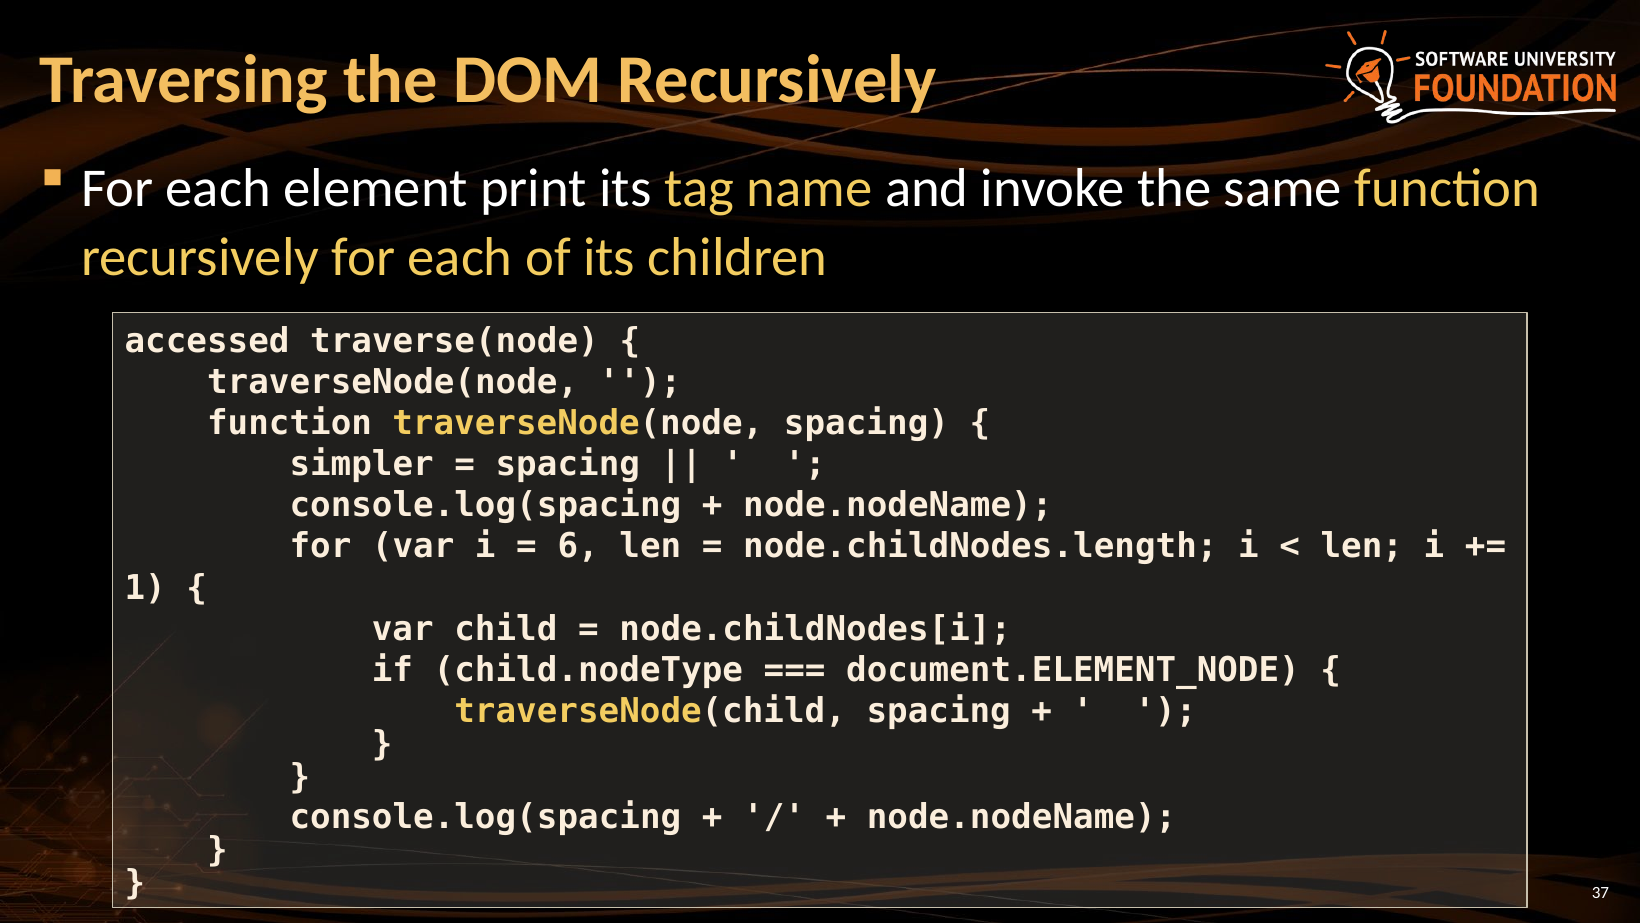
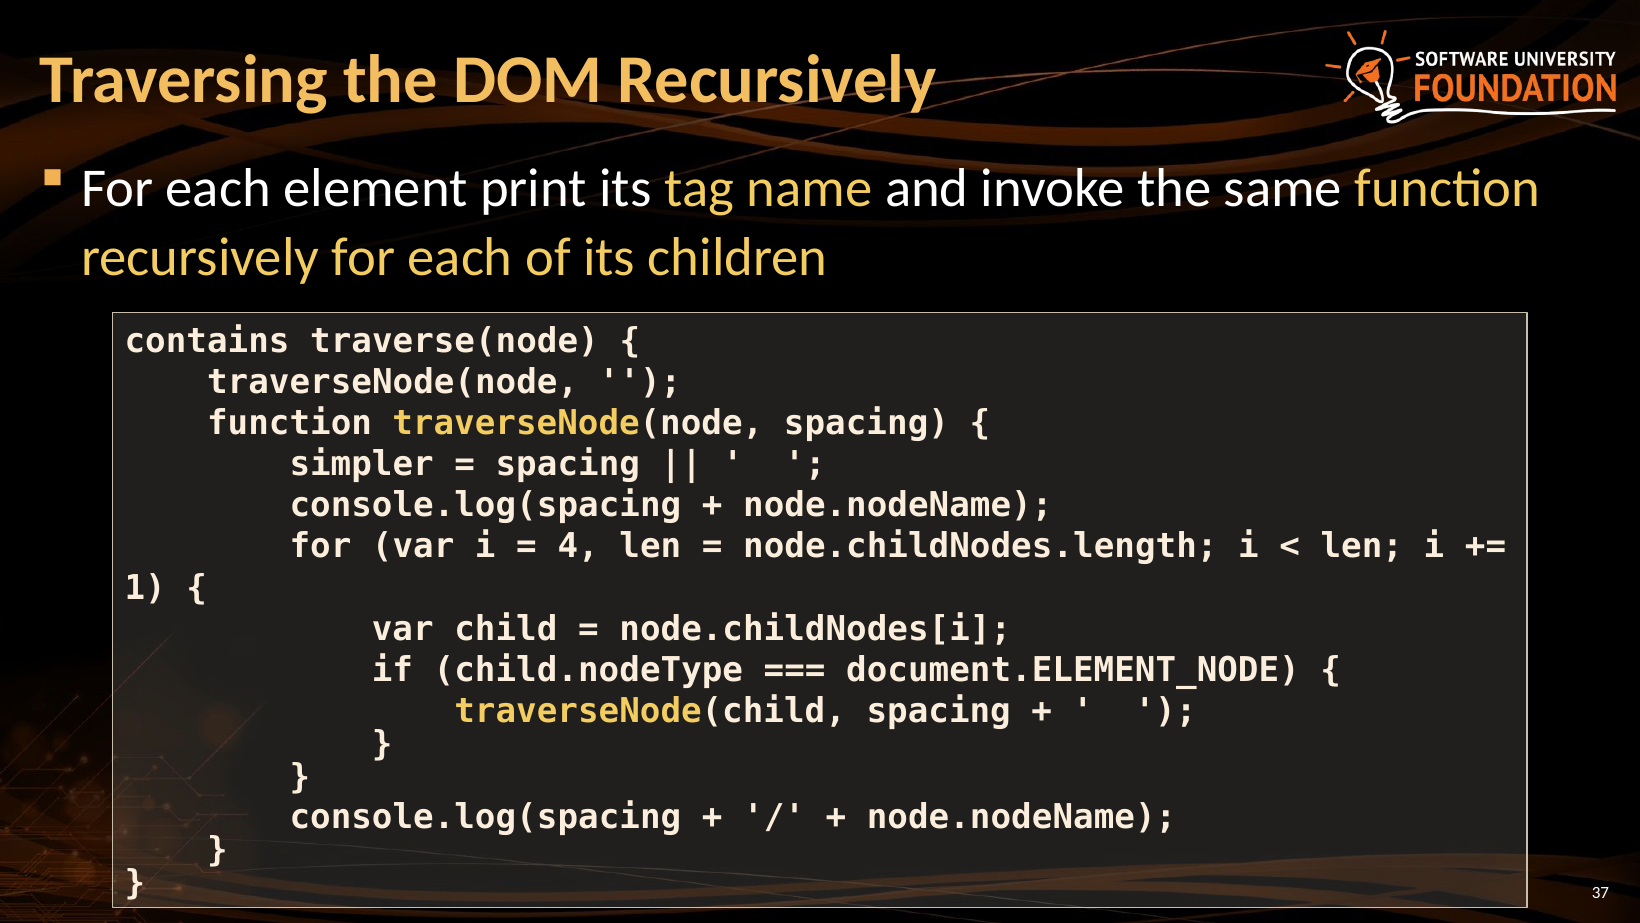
accessed: accessed -> contains
6: 6 -> 4
